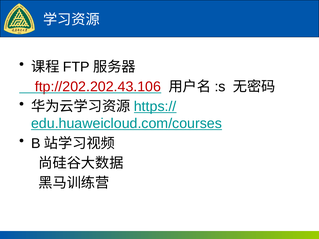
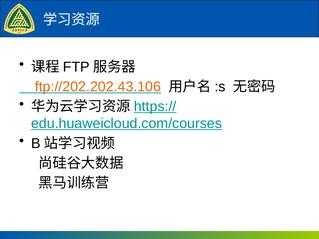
ftp://202.202.43.106 colour: red -> orange
